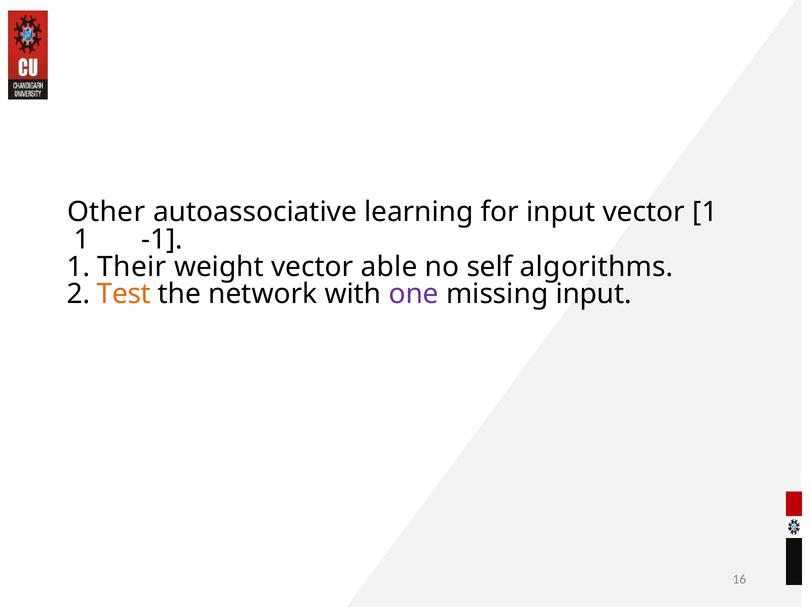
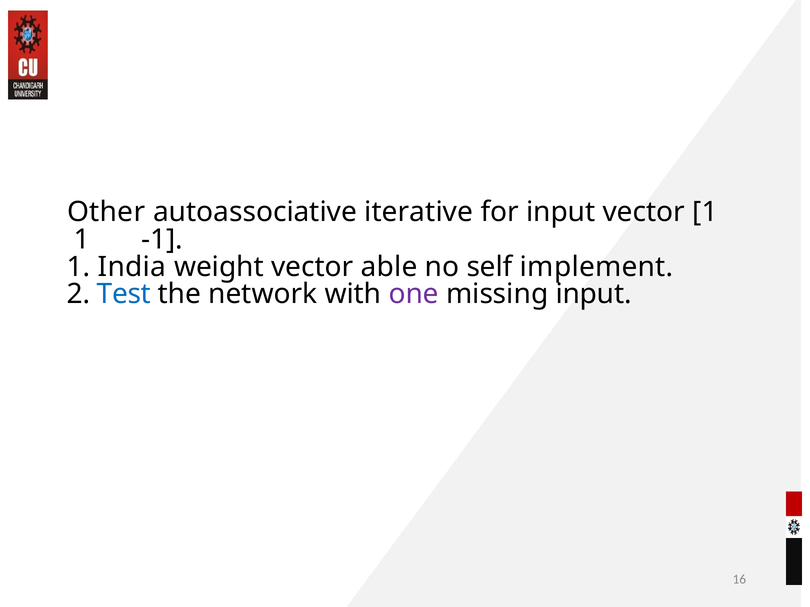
learning: learning -> iterative
Their: Their -> India
algorithms: algorithms -> implement
Test colour: orange -> blue
